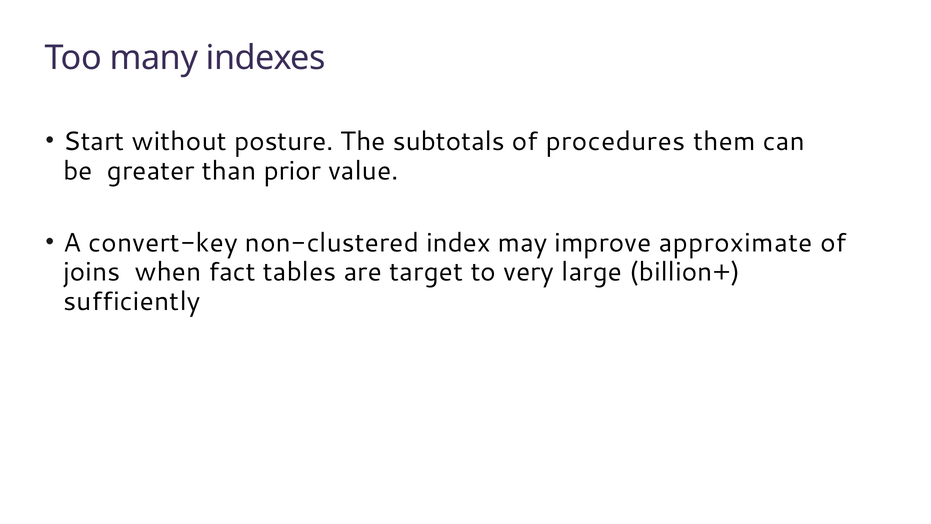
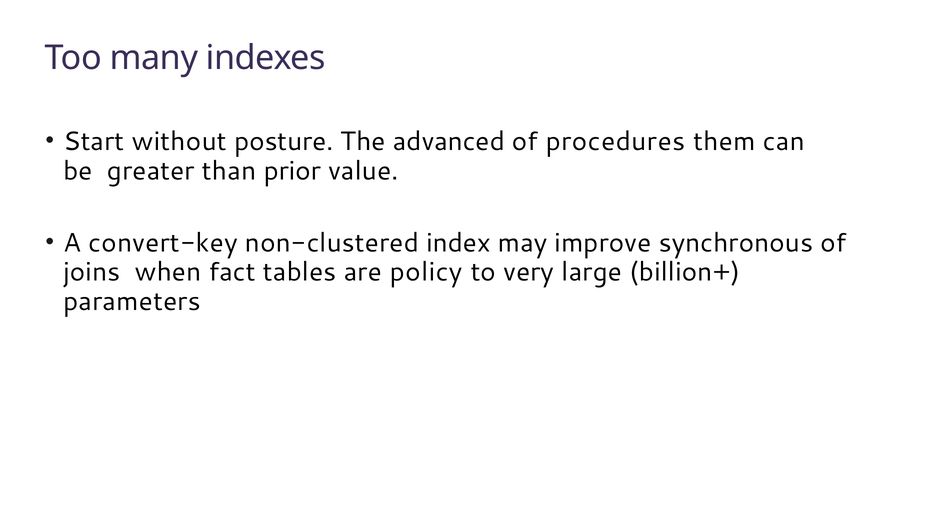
subtotals: subtotals -> advanced
approximate: approximate -> synchronous
target: target -> policy
sufficiently: sufficiently -> parameters
